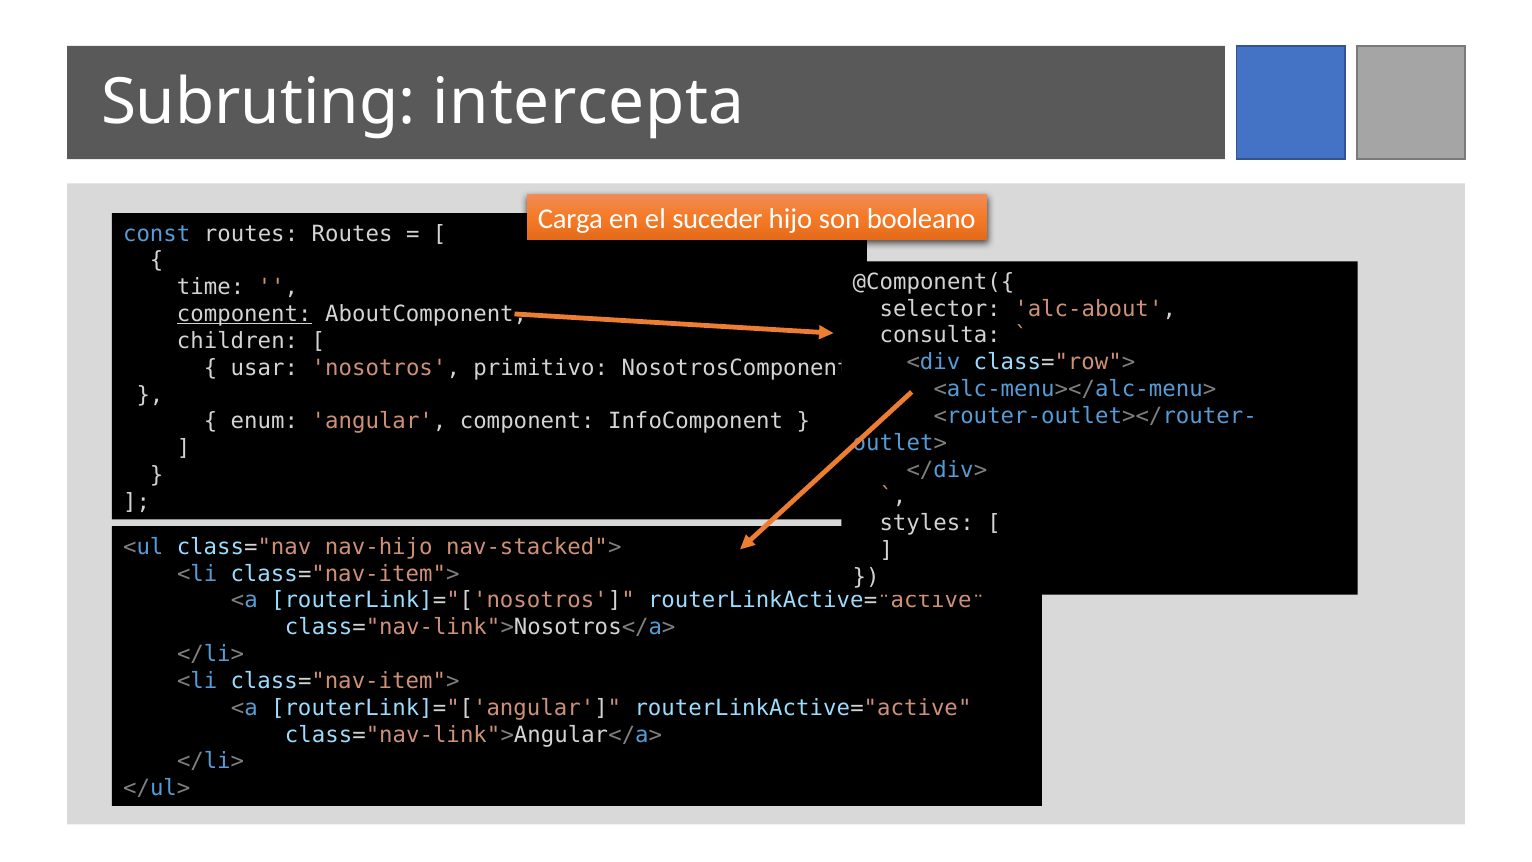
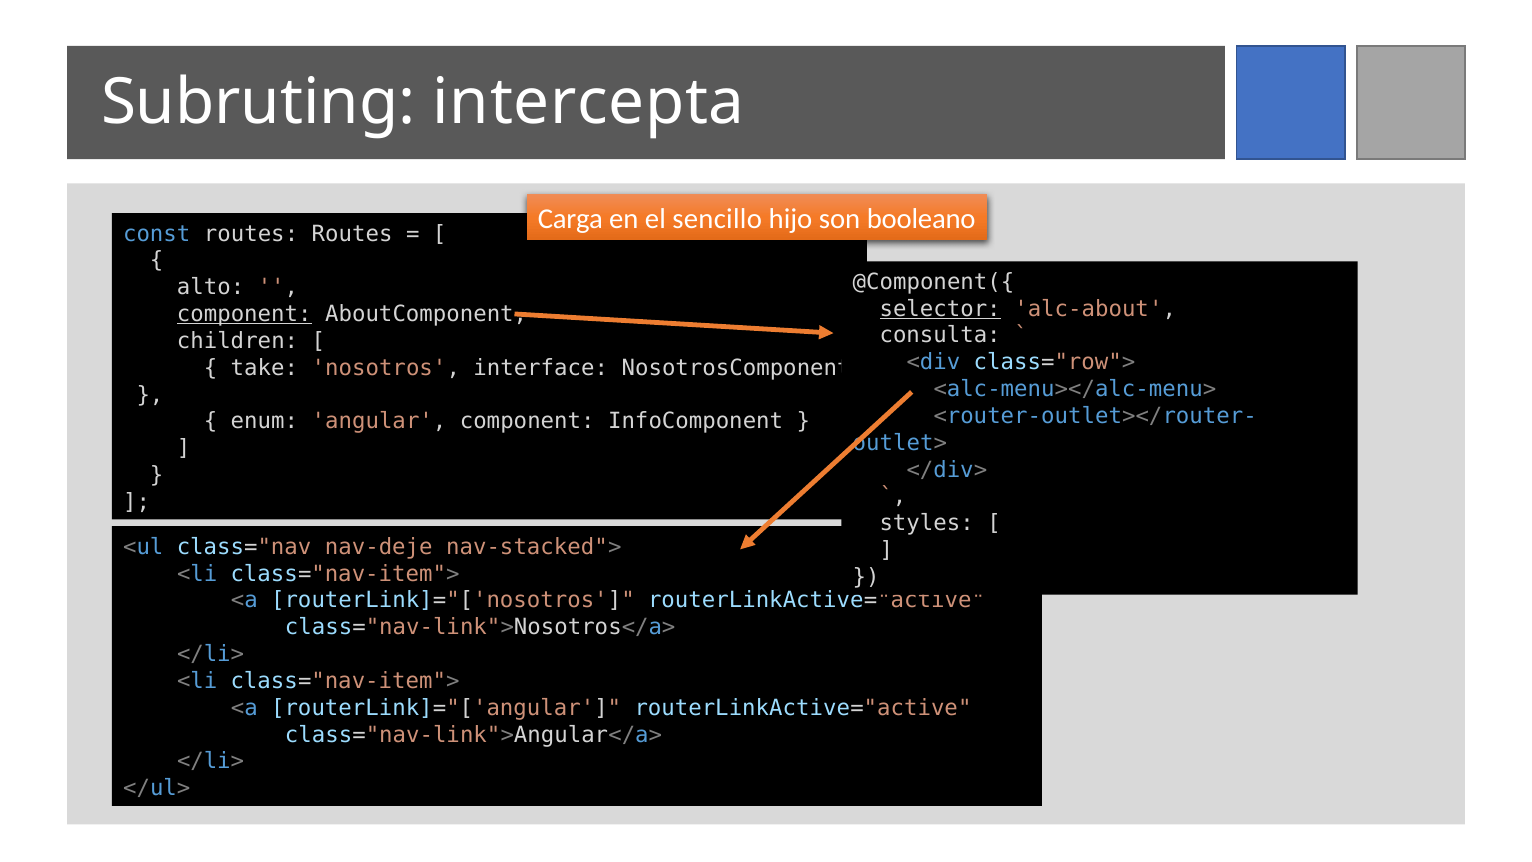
suceder: suceder -> sencillo
time: time -> alto
selector underline: none -> present
usar: usar -> take
primitivo: primitivo -> interface
nav-hijo: nav-hijo -> nav-deje
